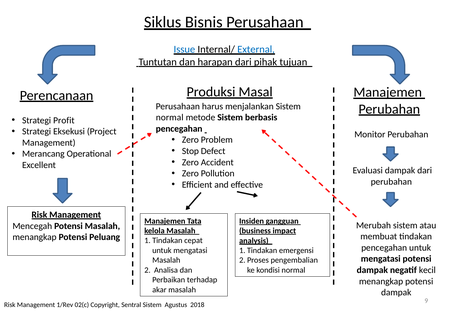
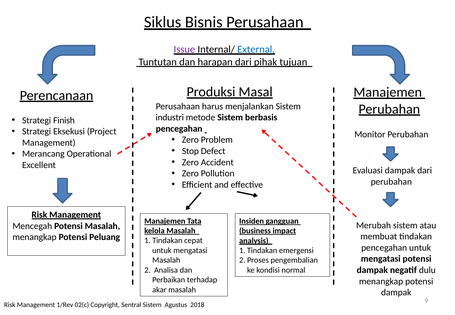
Issue colour: blue -> purple
normal at (170, 117): normal -> industri
Profit: Profit -> Finish
kecil: kecil -> dulu
